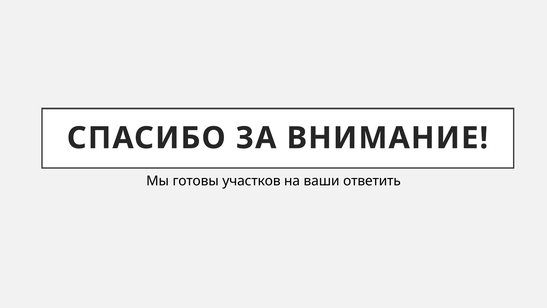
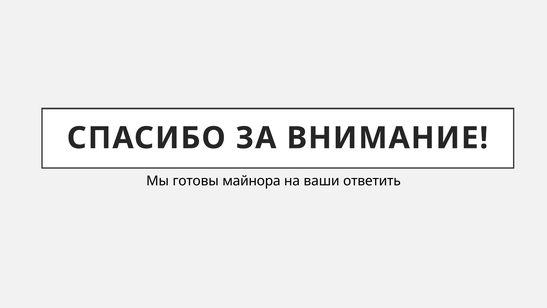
участков: участков -> майнора
